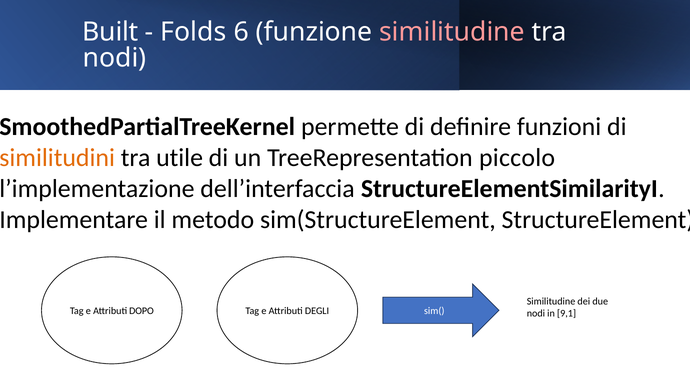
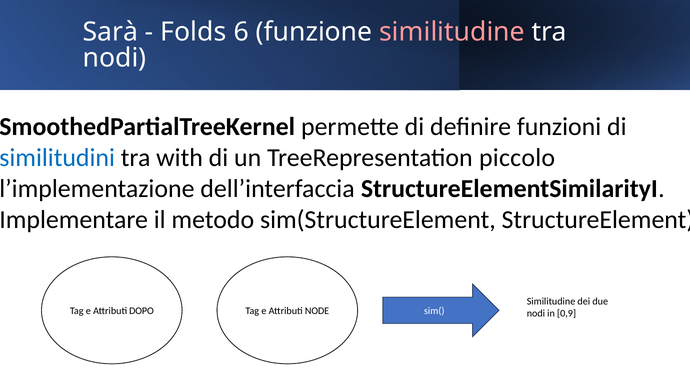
Built: Built -> Sarà
similitudini colour: orange -> blue
utile: utile -> with
DEGLI: DEGLI -> NODE
9,1: 9,1 -> 0,9
